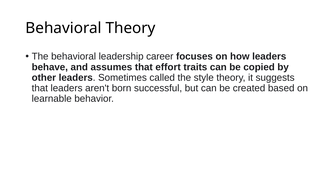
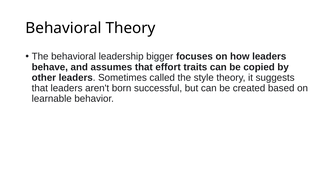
career: career -> bigger
